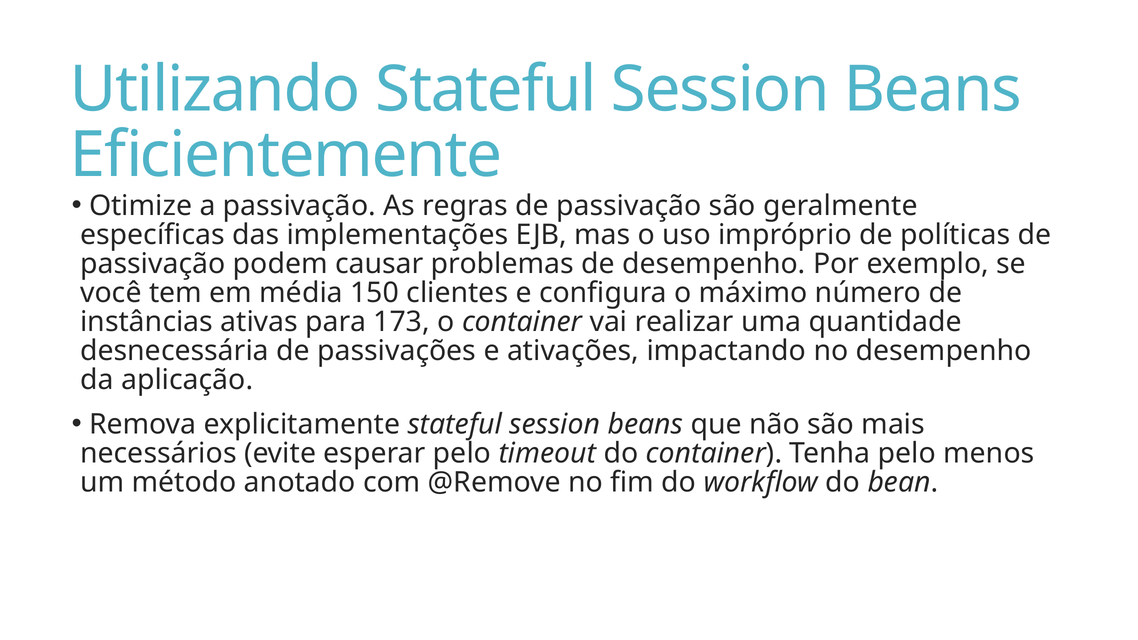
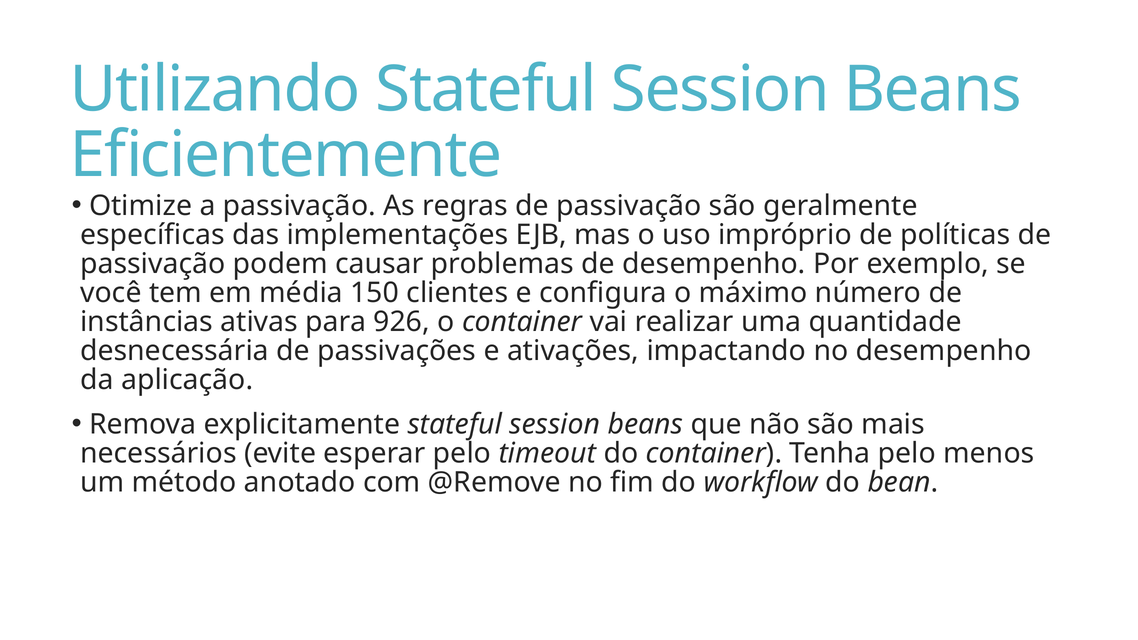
173: 173 -> 926
